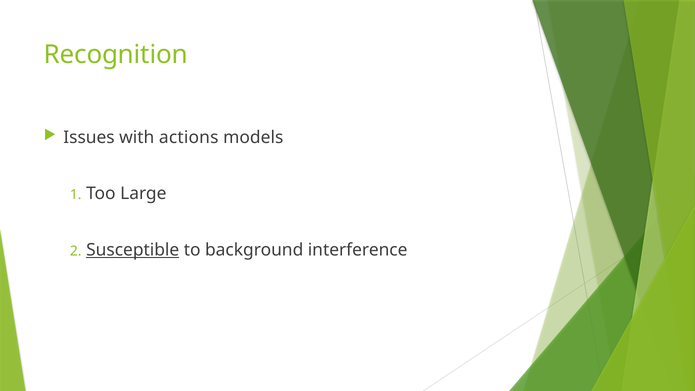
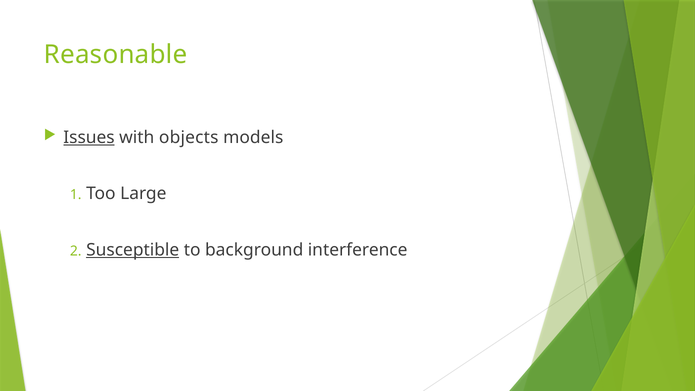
Recognition: Recognition -> Reasonable
Issues underline: none -> present
actions: actions -> objects
